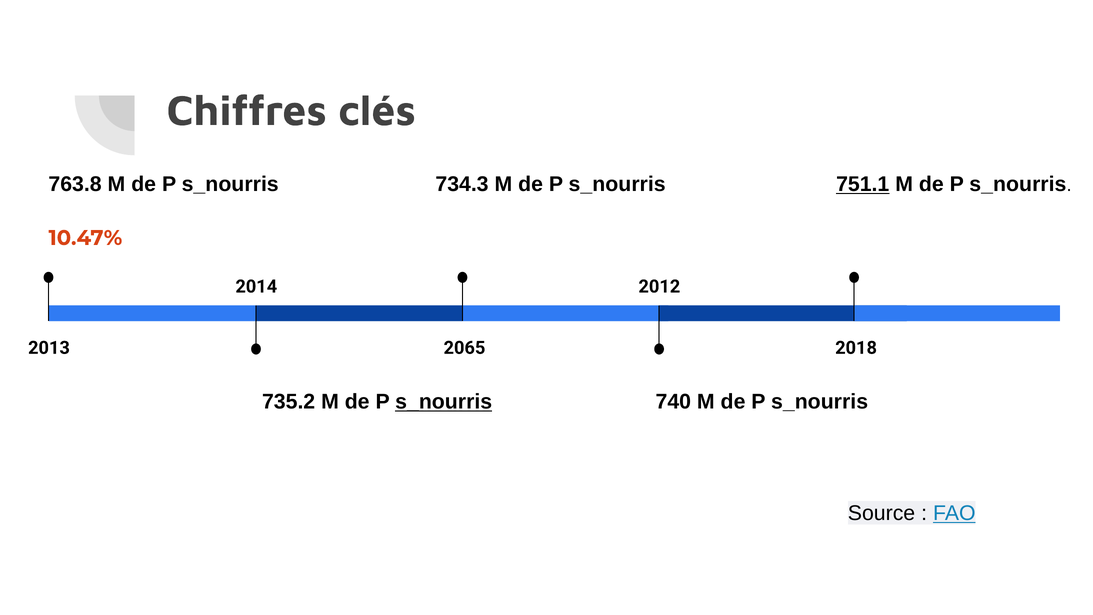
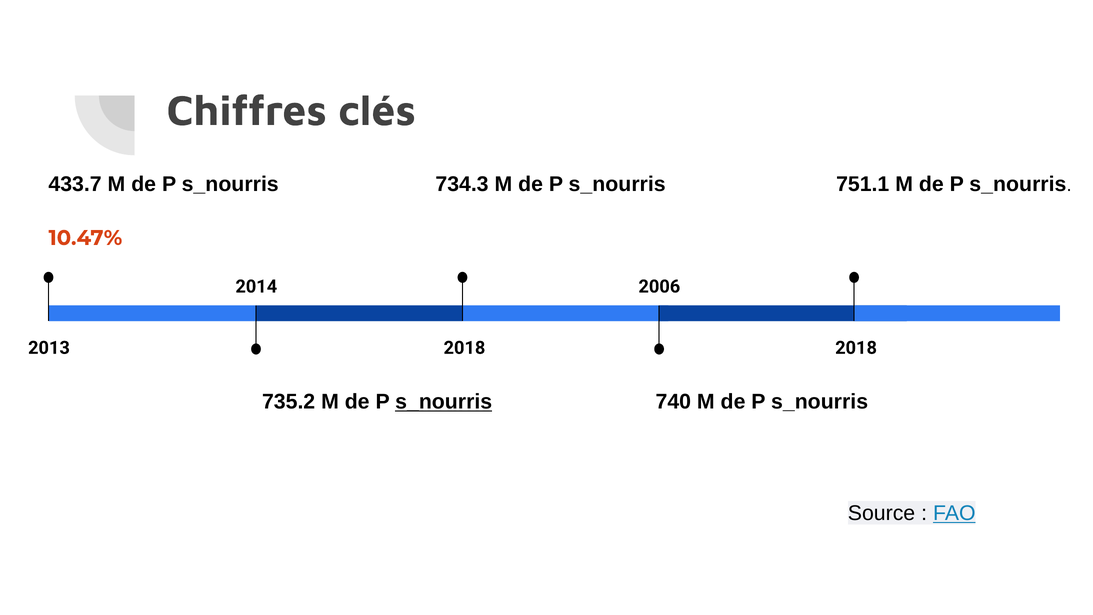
763.8: 763.8 -> 433.7
751.1 underline: present -> none
2012: 2012 -> 2006
2065 at (464, 348): 2065 -> 2018
